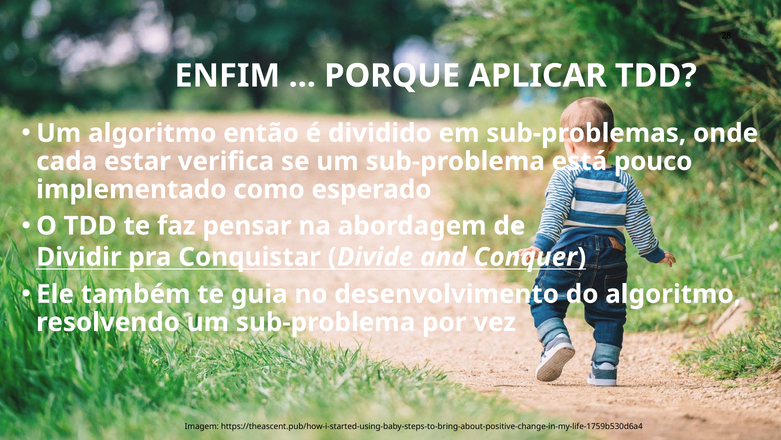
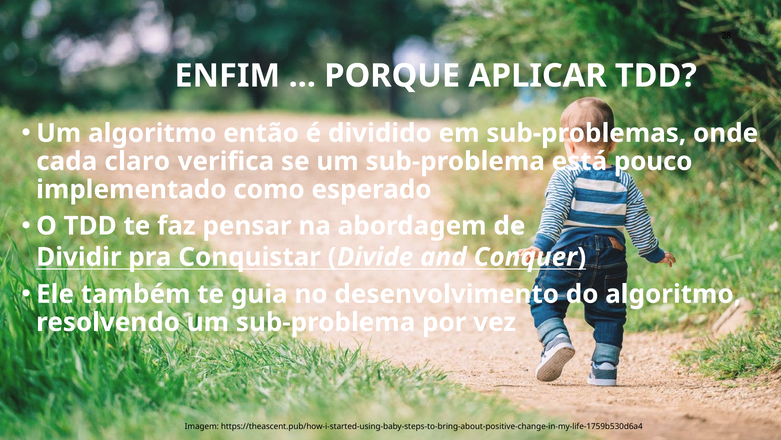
estar: estar -> claro
